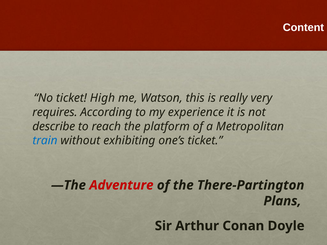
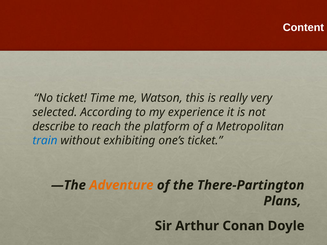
High: High -> Time
requires: requires -> selected
Adventure colour: red -> orange
